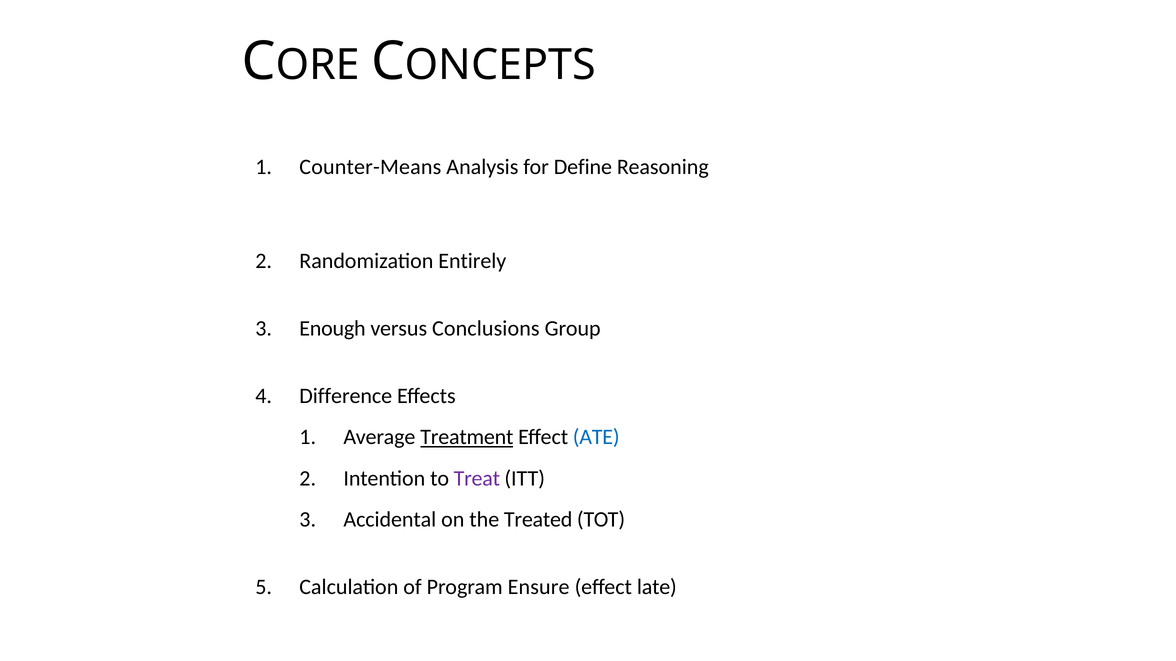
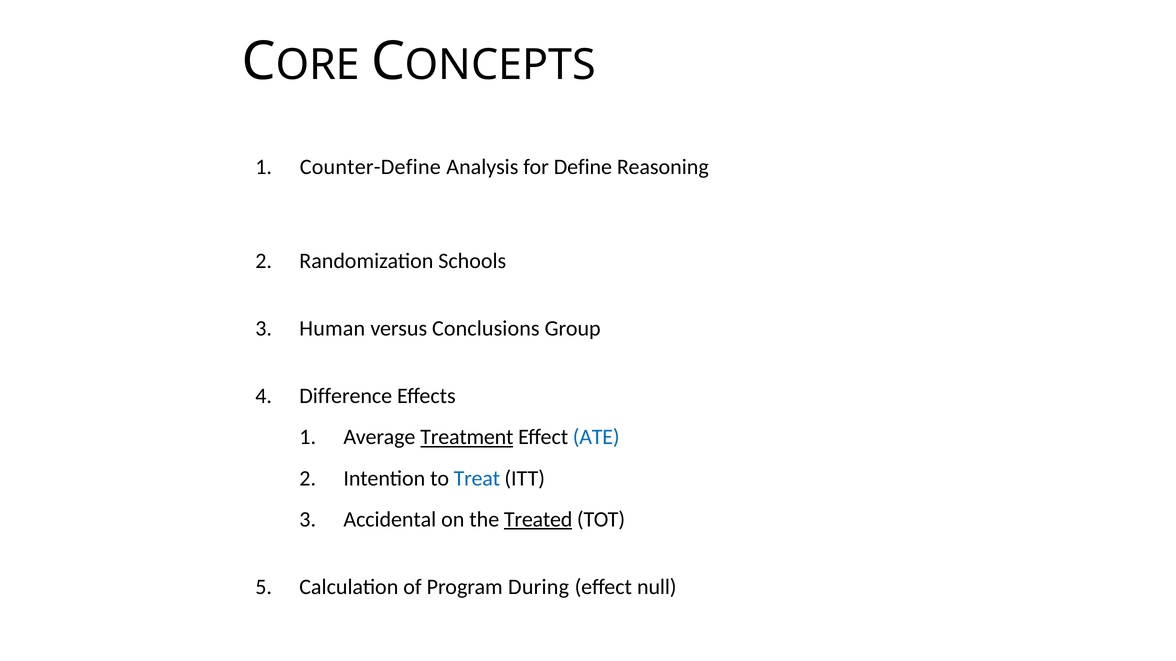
Counter-Means: Counter-Means -> Counter-Define
Entirely: Entirely -> Schools
Enough: Enough -> Human
Treat colour: purple -> blue
Treated underline: none -> present
Ensure: Ensure -> During
late: late -> null
